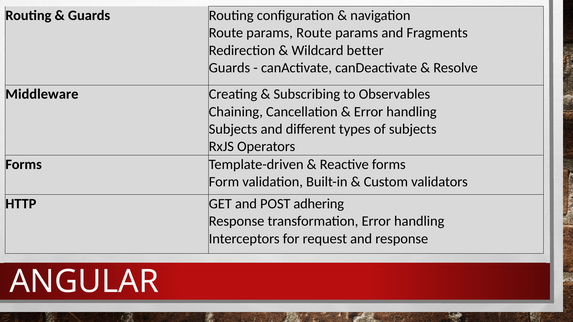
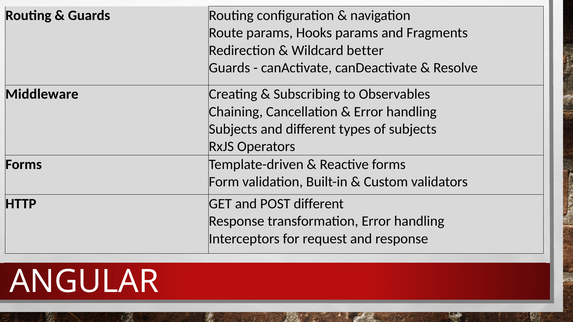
params Route: Route -> Hooks
POST adhering: adhering -> different
